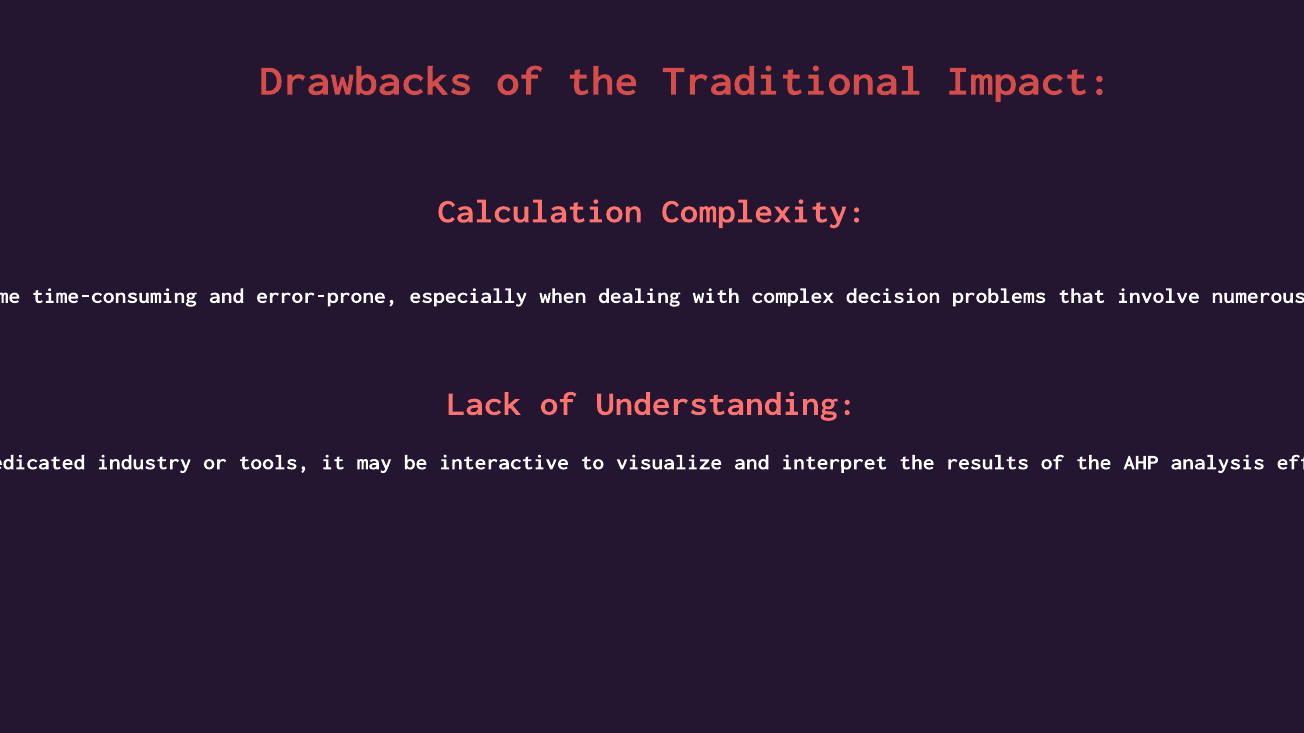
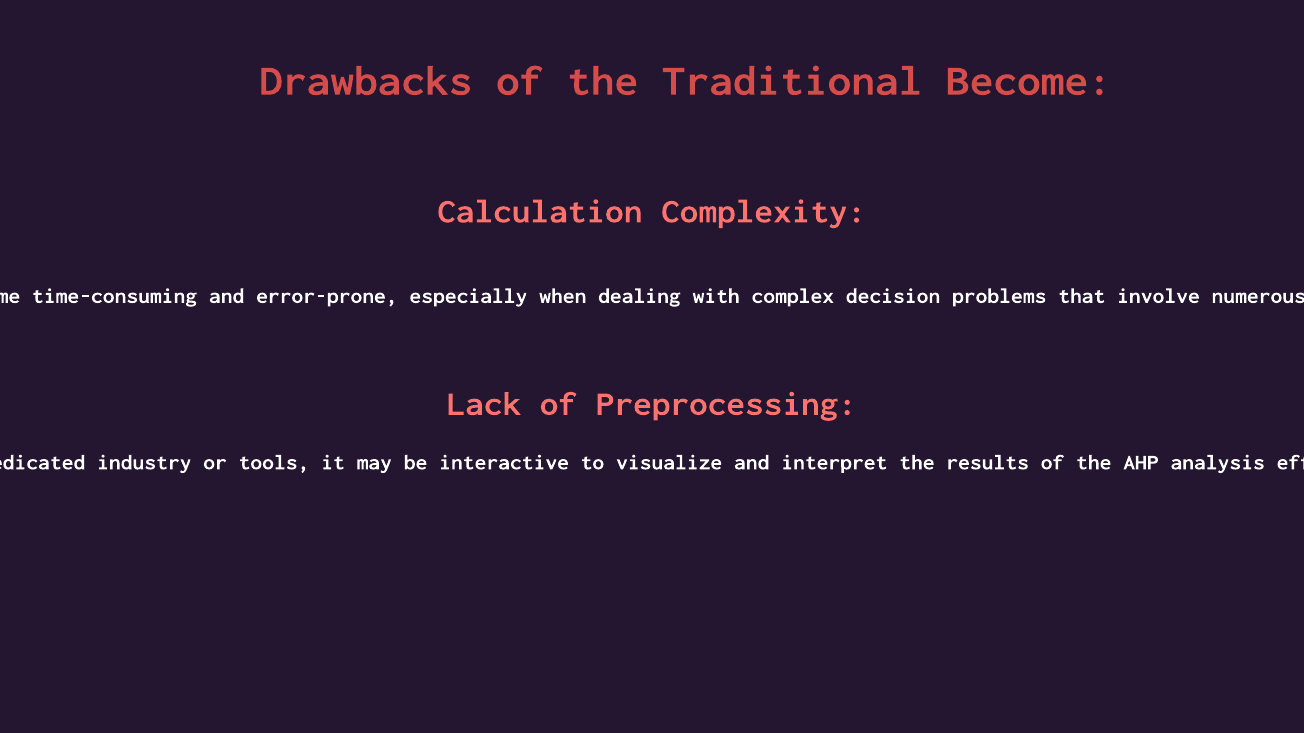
Traditional Impact: Impact -> Become
Understanding: Understanding -> Preprocessing
